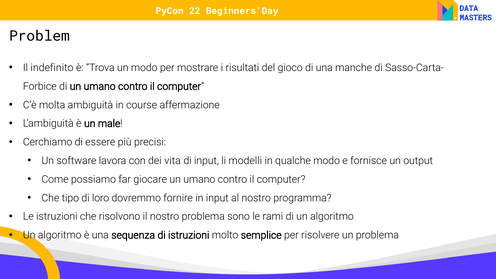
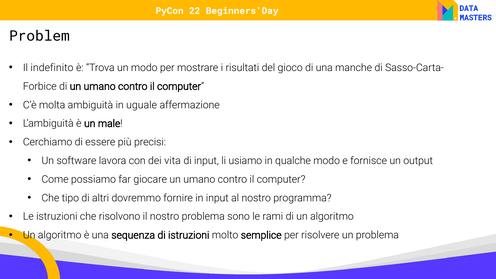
course: course -> uguale
modelli: modelli -> usiamo
loro: loro -> altri
